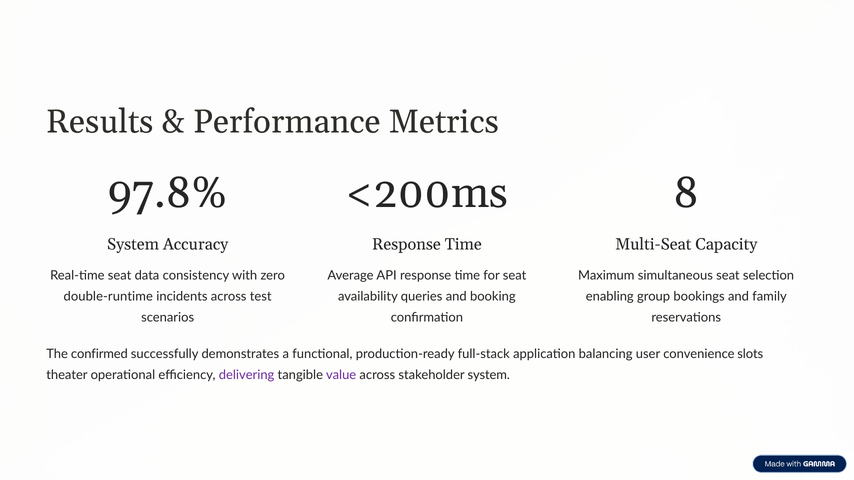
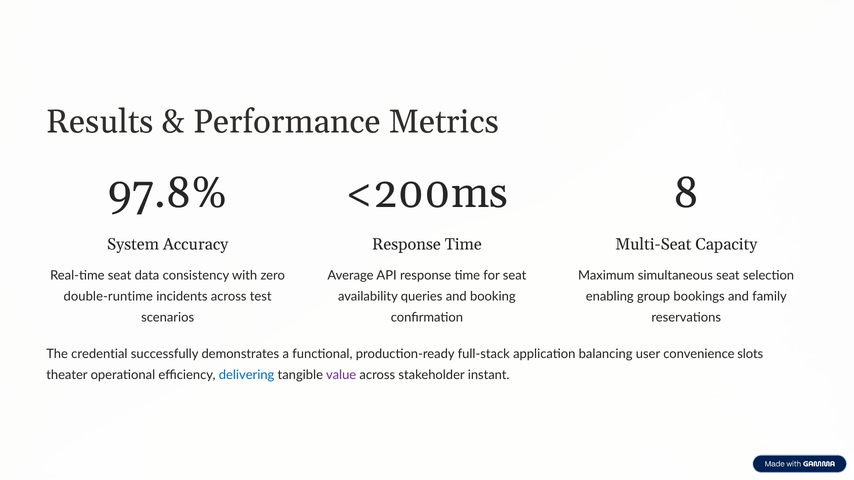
confirmed: confirmed -> credential
delivering colour: purple -> blue
stakeholder system: system -> instant
